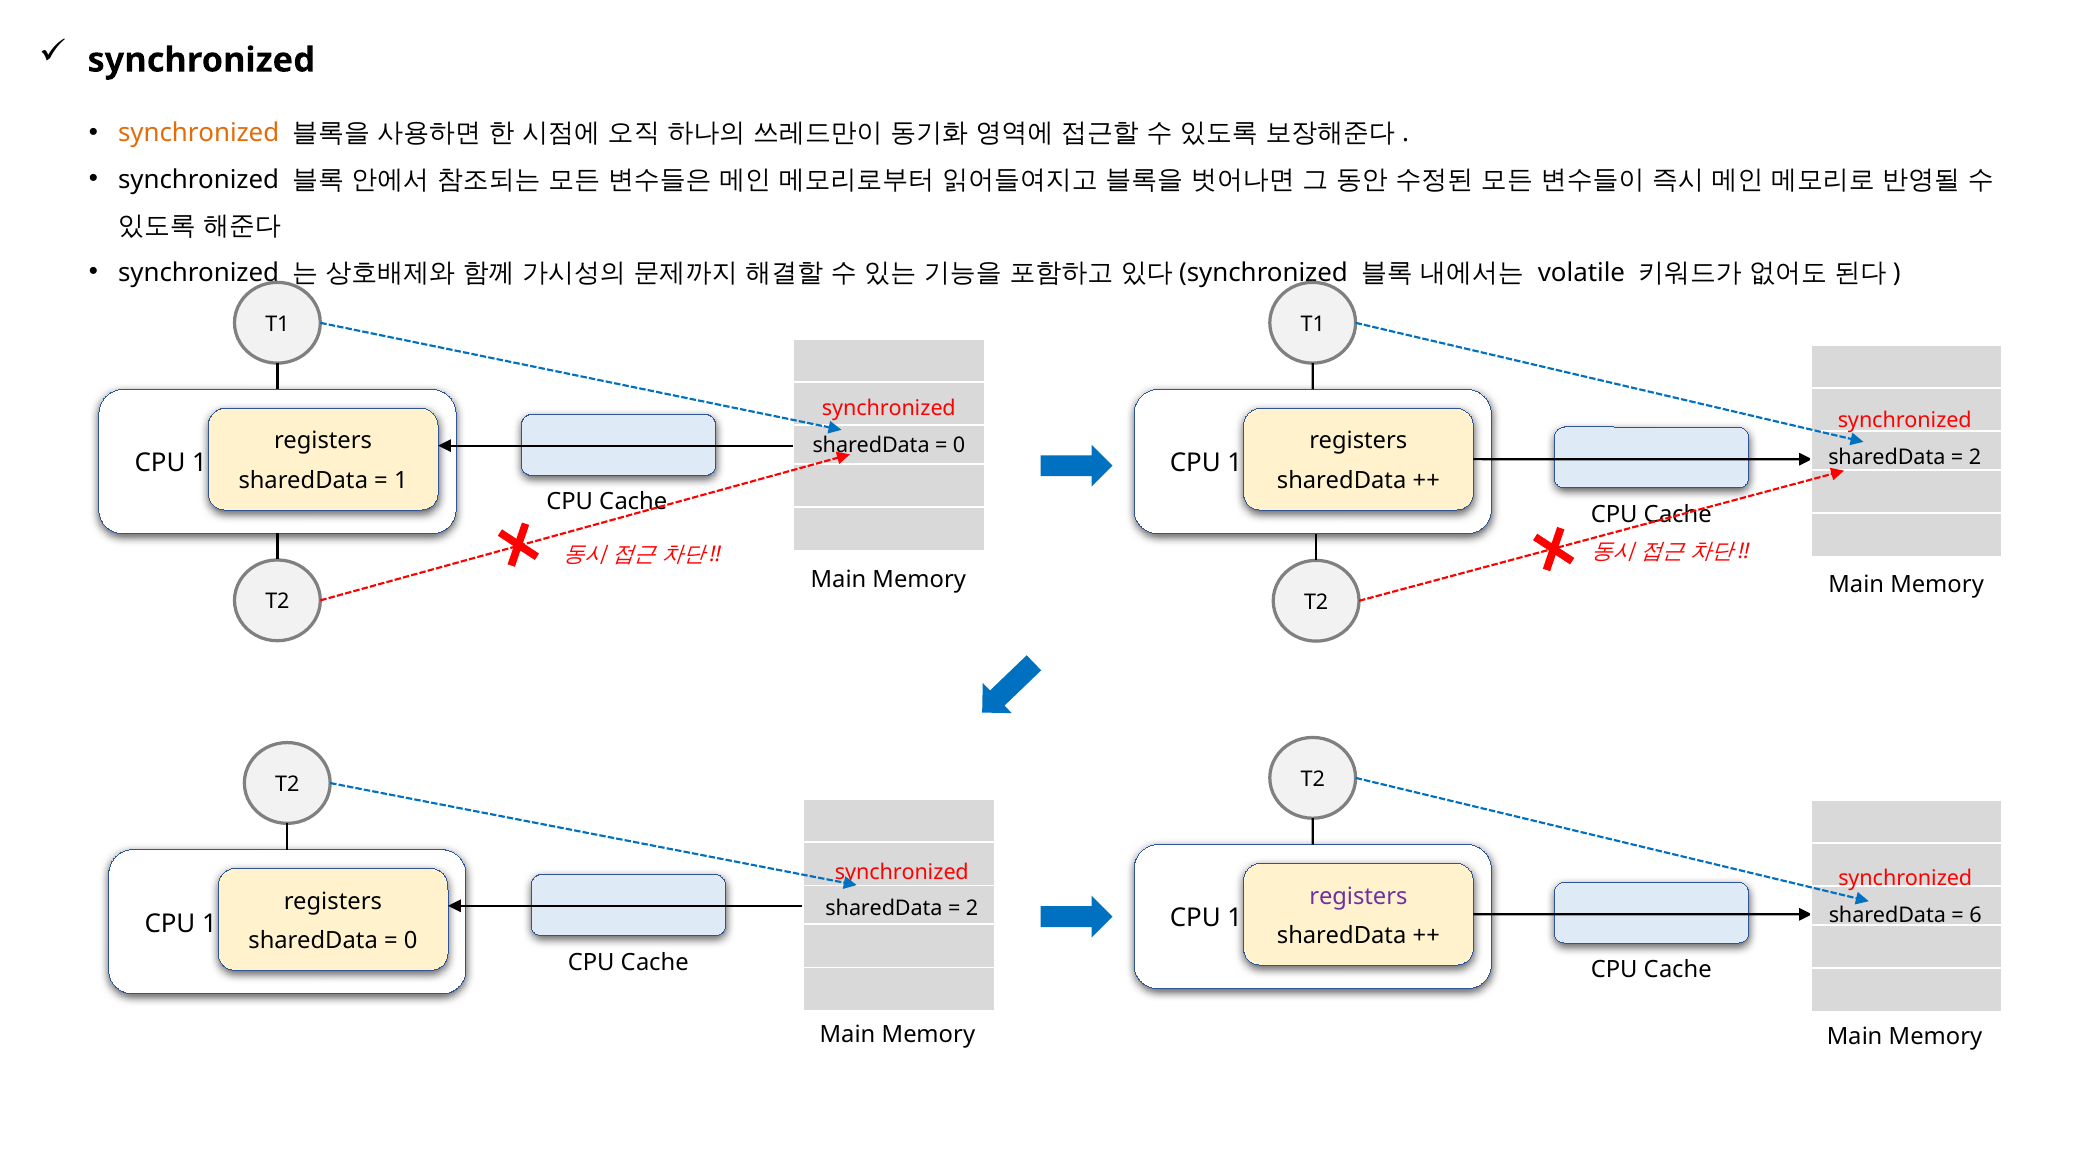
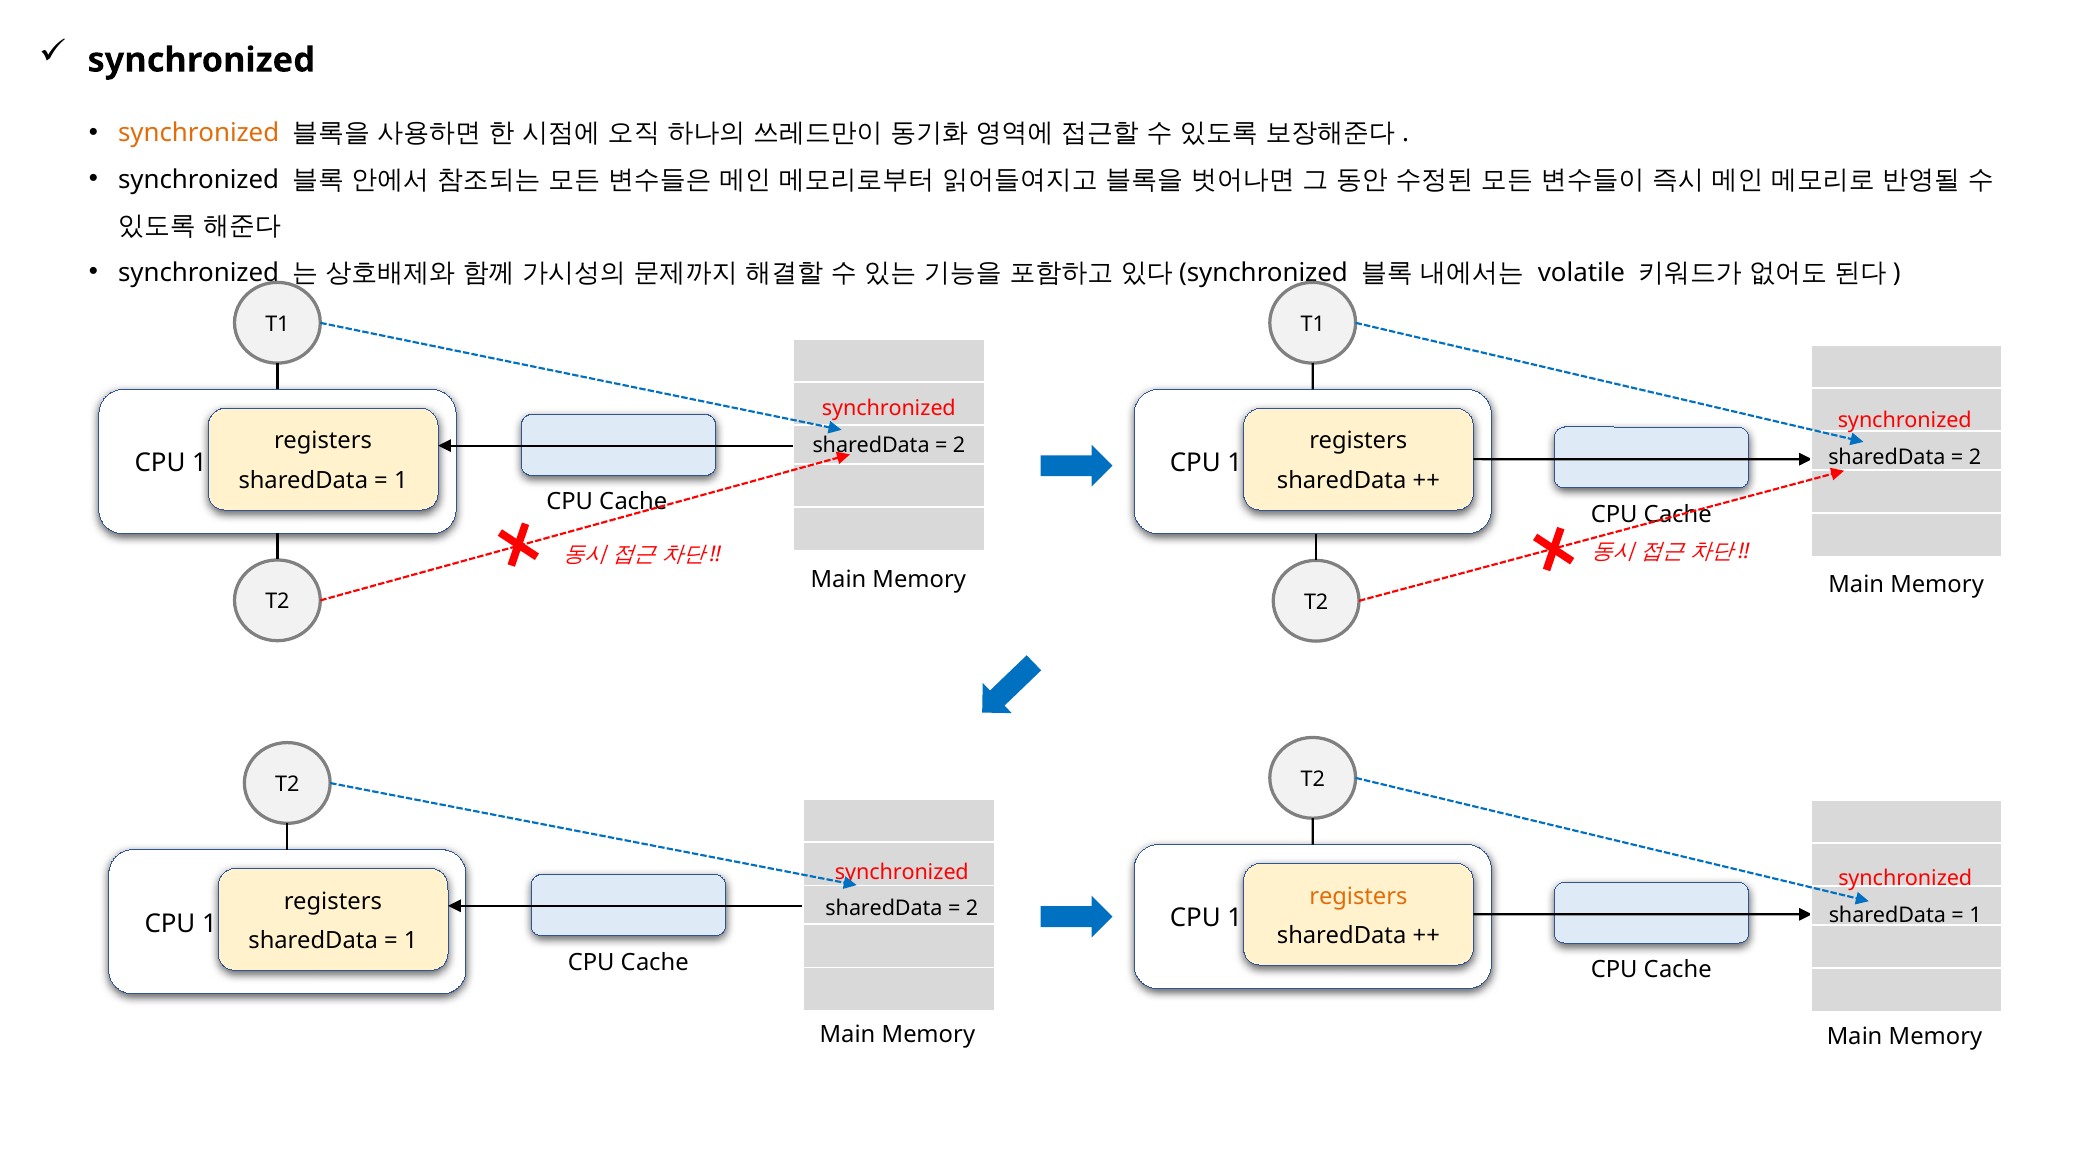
0 at (959, 445): 0 -> 2
registers at (1358, 896) colour: purple -> orange
6 at (1975, 915): 6 -> 1
0 at (411, 941): 0 -> 1
